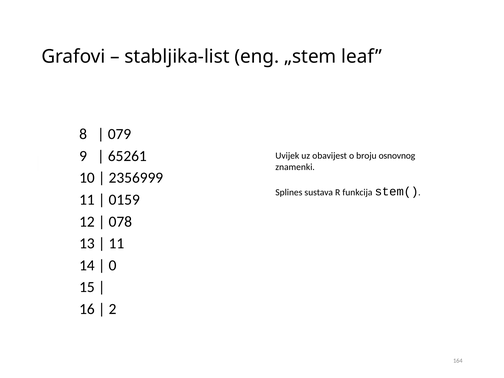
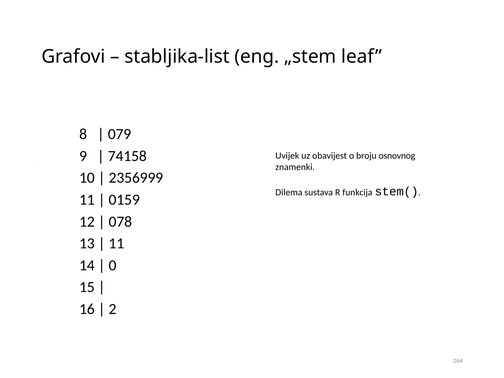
65261: 65261 -> 74158
Splines: Splines -> Dilema
